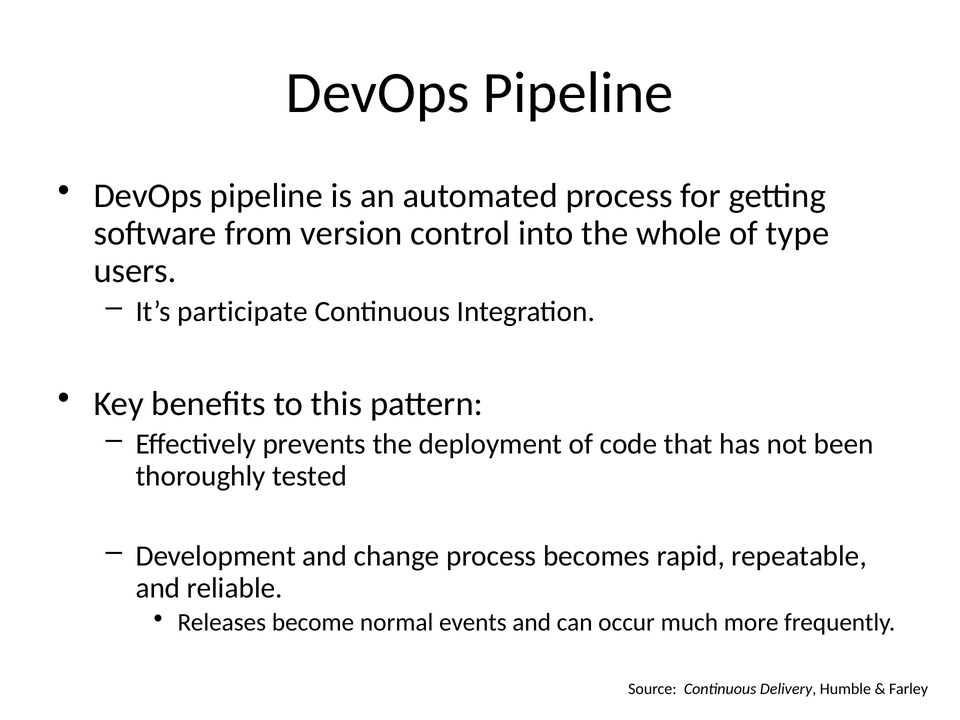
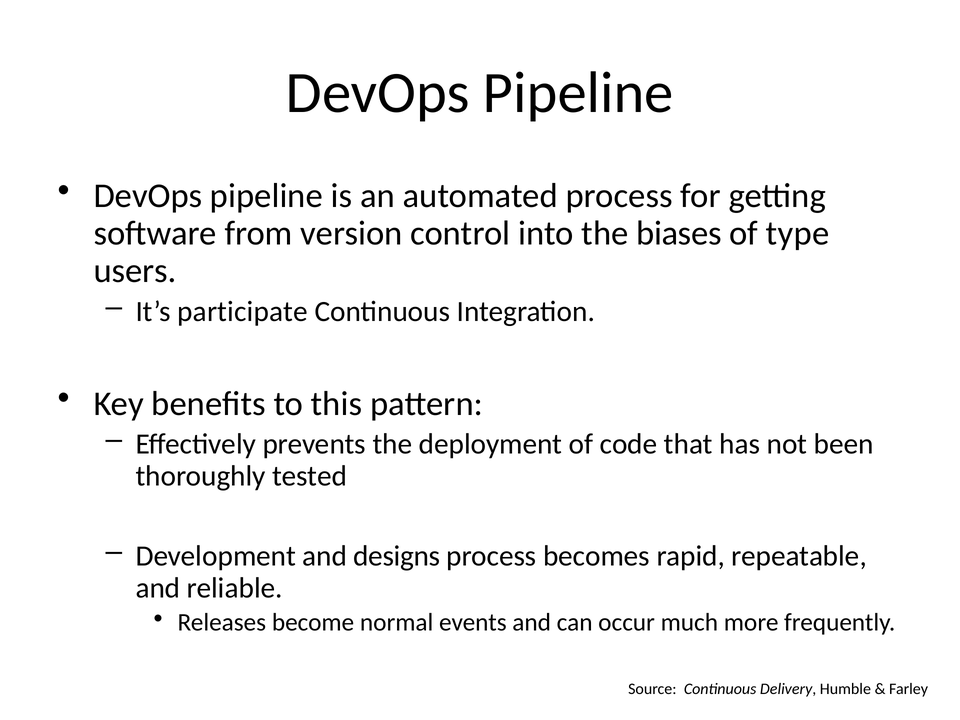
whole: whole -> biases
change: change -> designs
